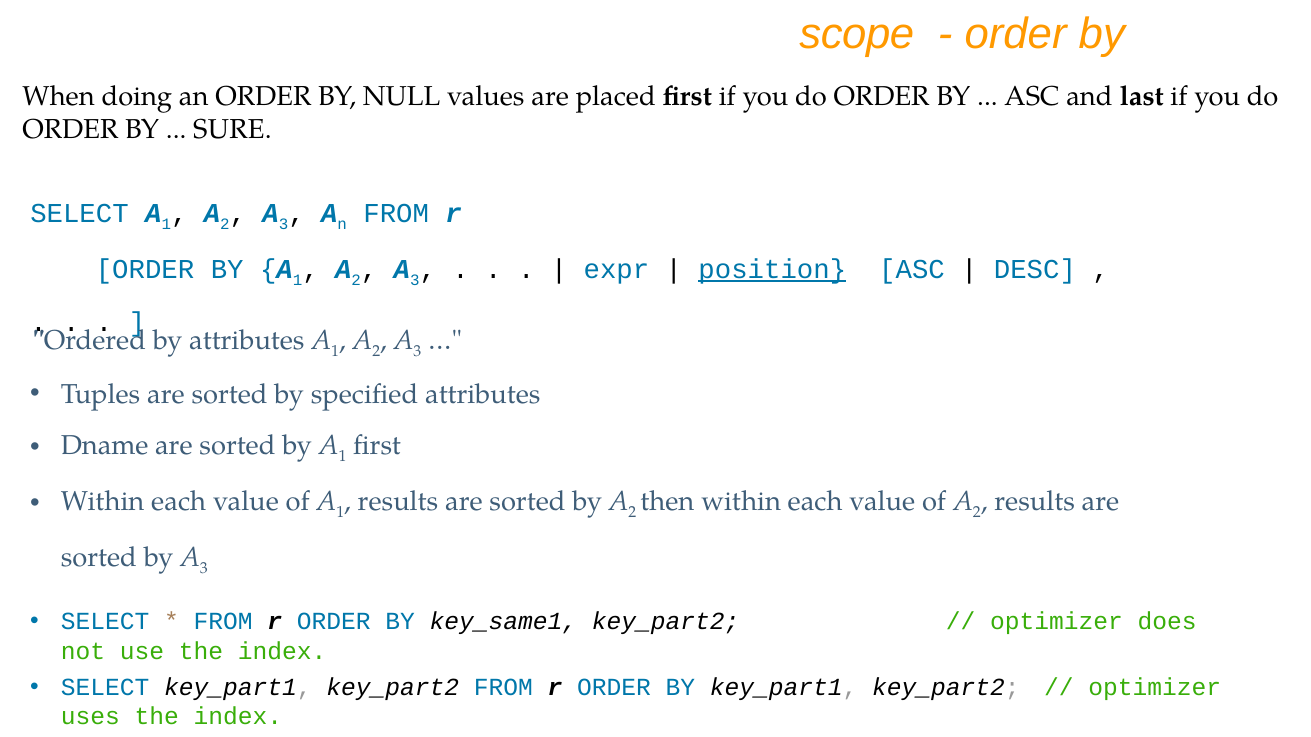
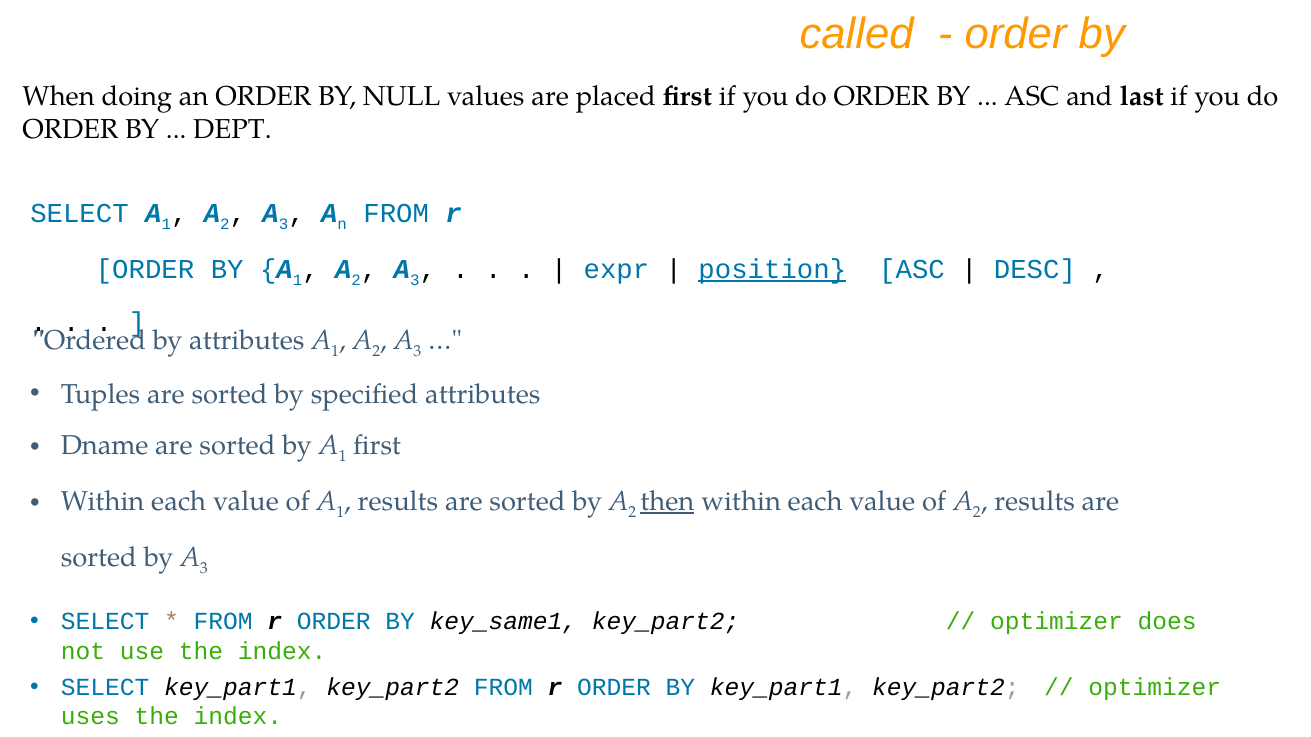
scope: scope -> called
SURE: SURE -> DEPT
then underline: none -> present
